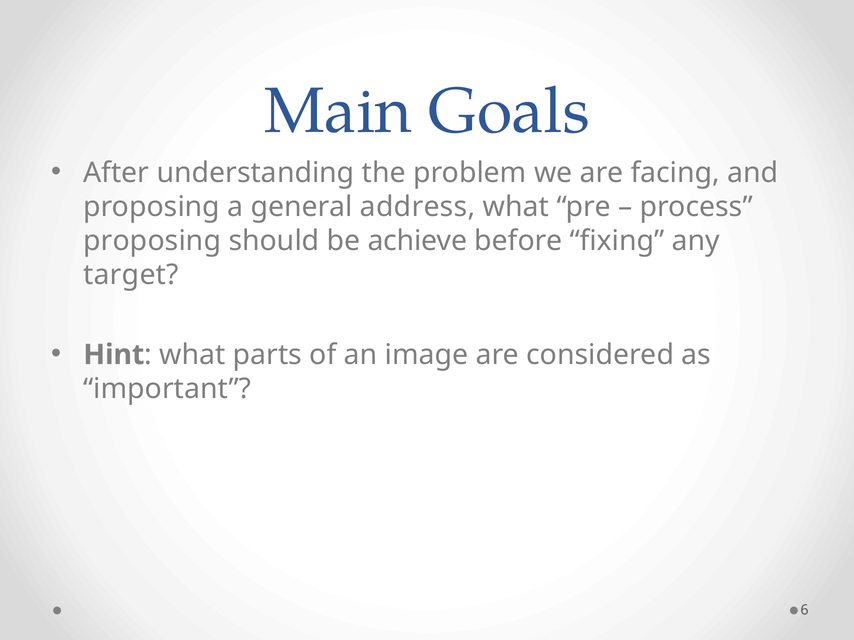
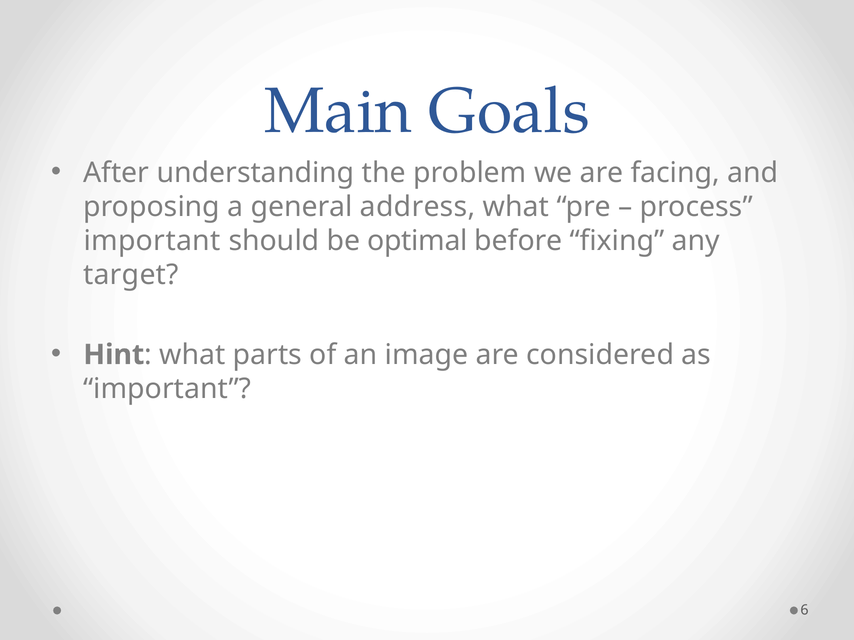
proposing at (152, 241): proposing -> important
achieve: achieve -> optimal
